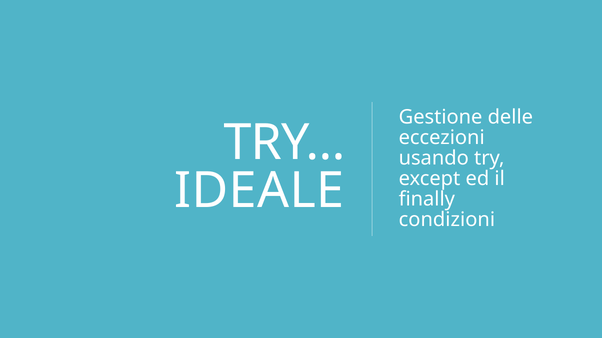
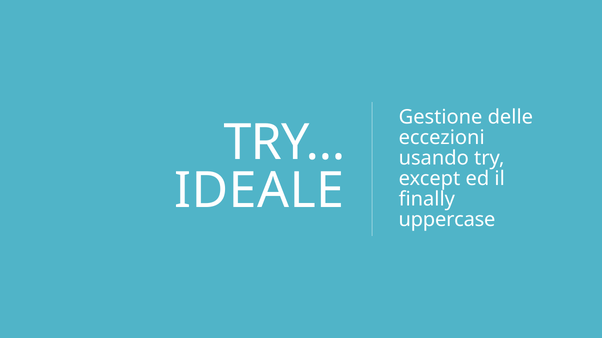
condizioni: condizioni -> uppercase
